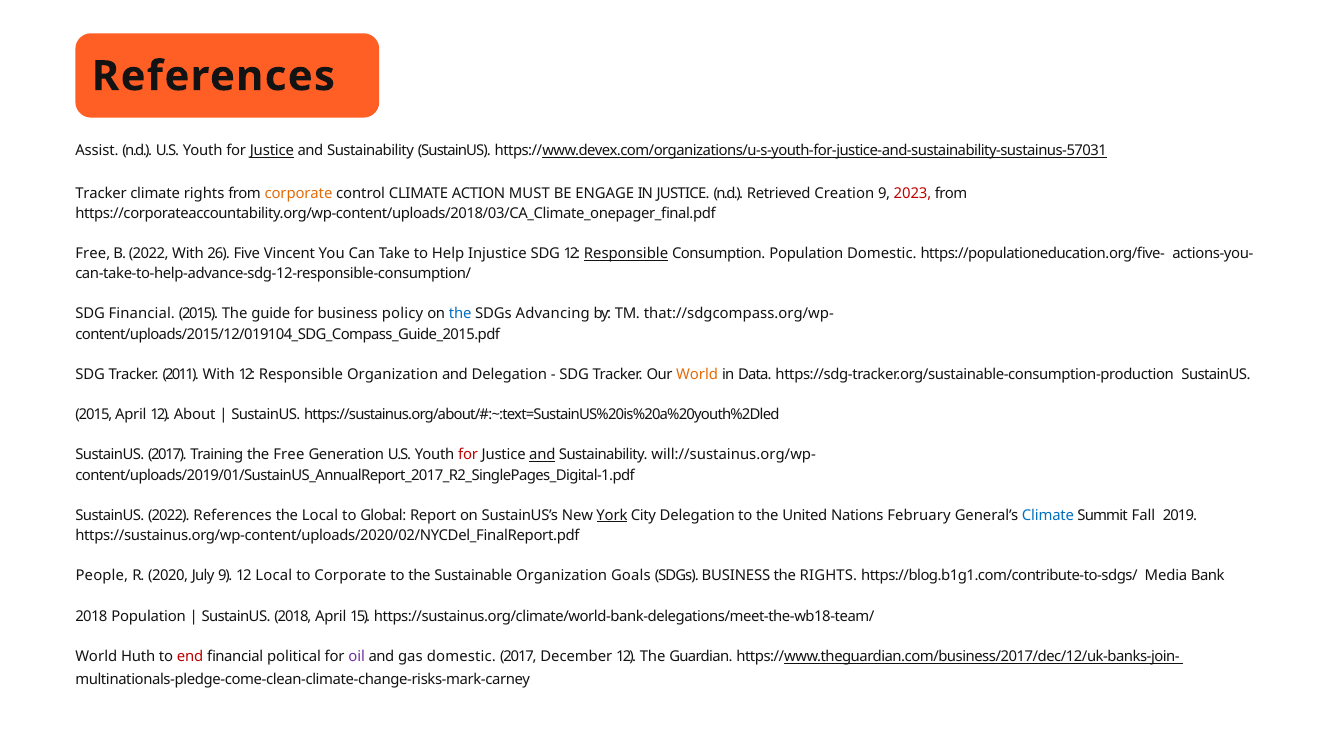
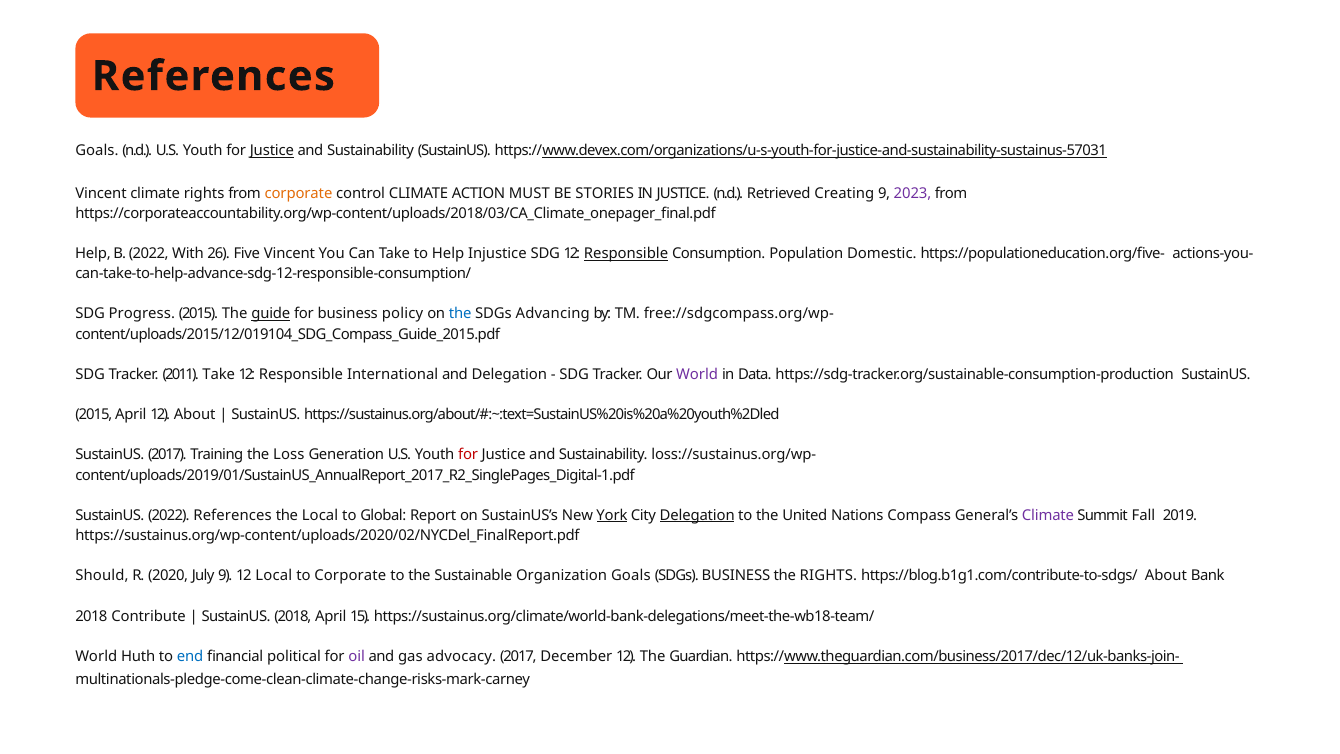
Assist at (97, 151): Assist -> Goals
Tracker at (101, 193): Tracker -> Vincent
ENGAGE: ENGAGE -> STORIES
Creation: Creation -> Creating
2023 colour: red -> purple
Free at (93, 254): Free -> Help
SDG Financial: Financial -> Progress
guide underline: none -> present
that://sdgcompass.org/wp-: that://sdgcompass.org/wp- -> free://sdgcompass.org/wp-
2011 With: With -> Take
Responsible Organization: Organization -> International
World at (697, 374) colour: orange -> purple
the Free: Free -> Loss
and at (542, 455) underline: present -> none
will://sustainus.org/wp-: will://sustainus.org/wp- -> loss://sustainus.org/wp-
Delegation at (697, 515) underline: none -> present
February: February -> Compass
Climate at (1048, 515) colour: blue -> purple
People: People -> Should
https://blog.b1g1.com/contribute-to-sdgs/ Media: Media -> About
2018 Population: Population -> Contribute
end colour: red -> blue
gas domestic: domestic -> advocacy
